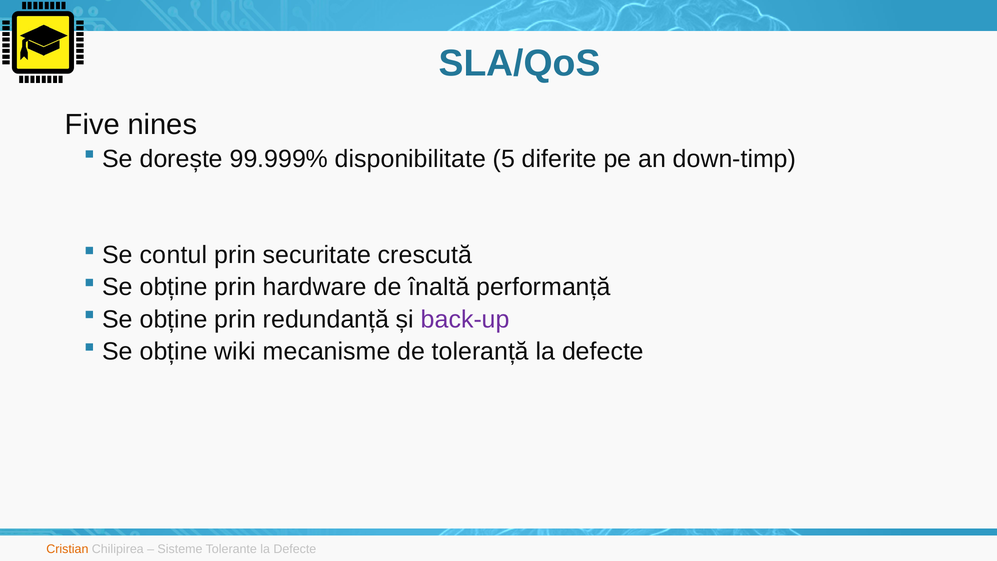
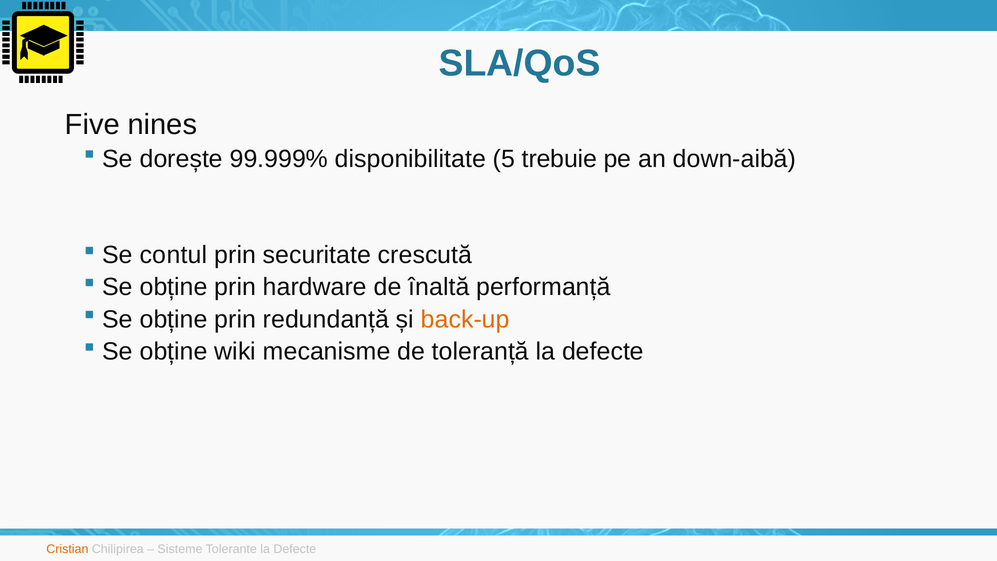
diferite: diferite -> trebuie
down-timp: down-timp -> down-aibă
back-up colour: purple -> orange
